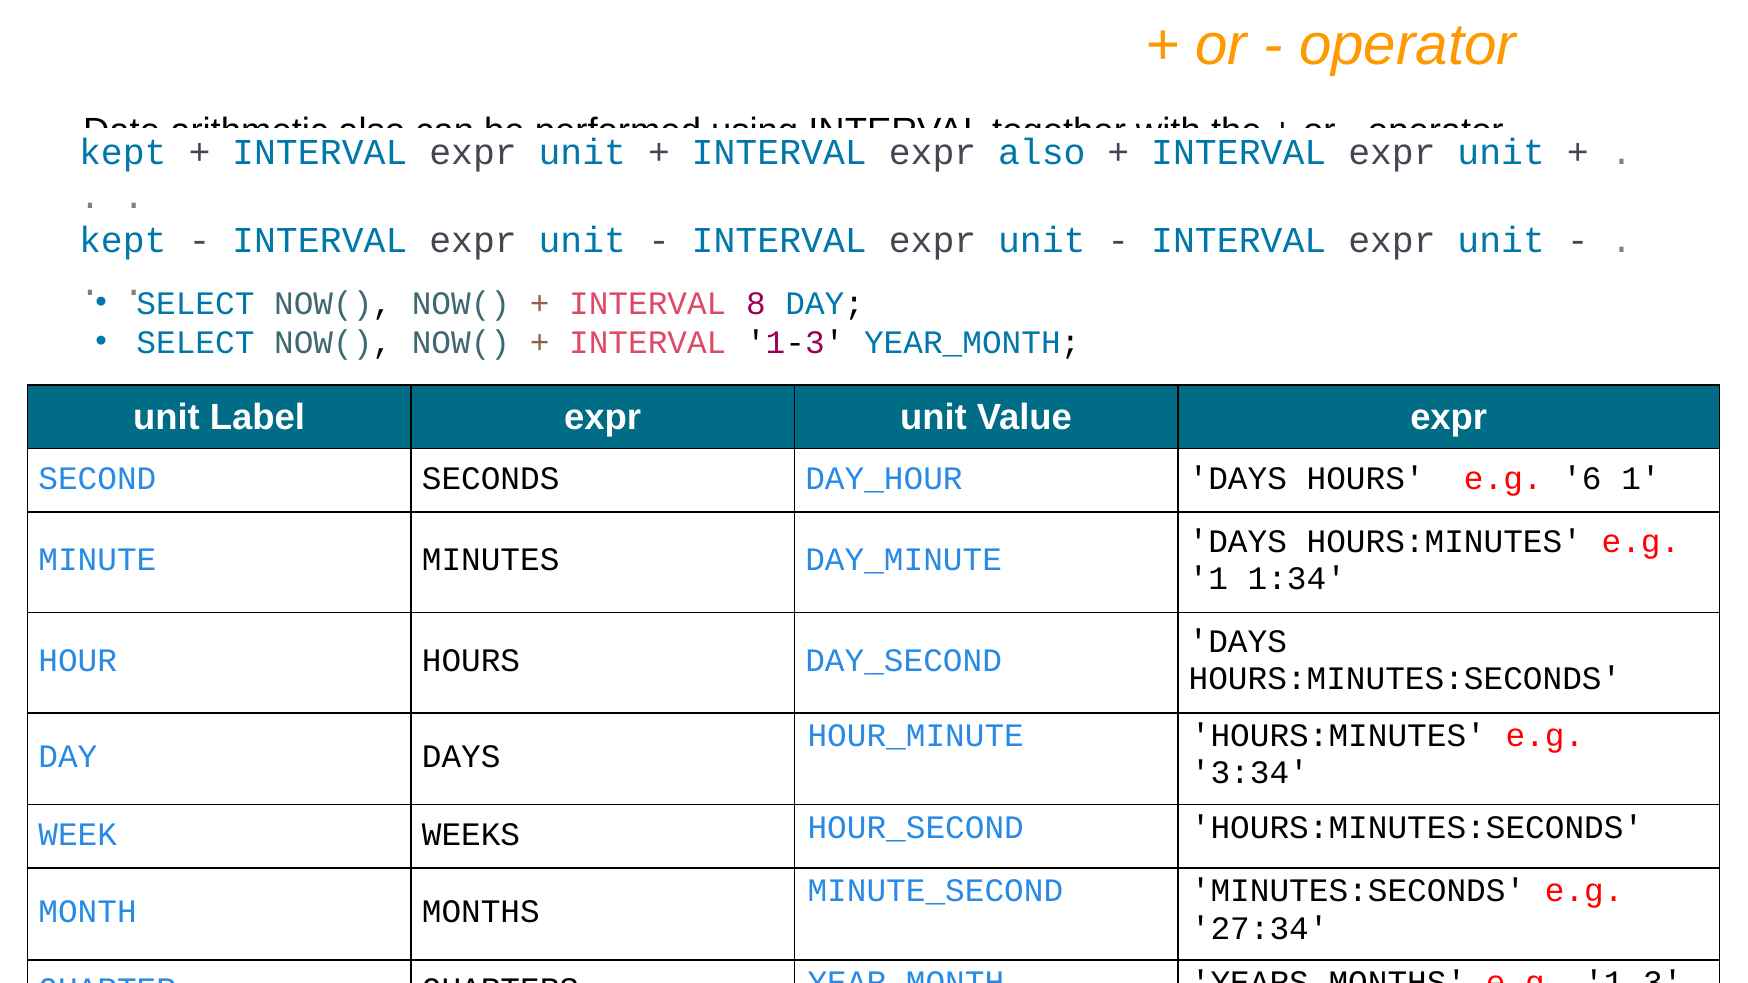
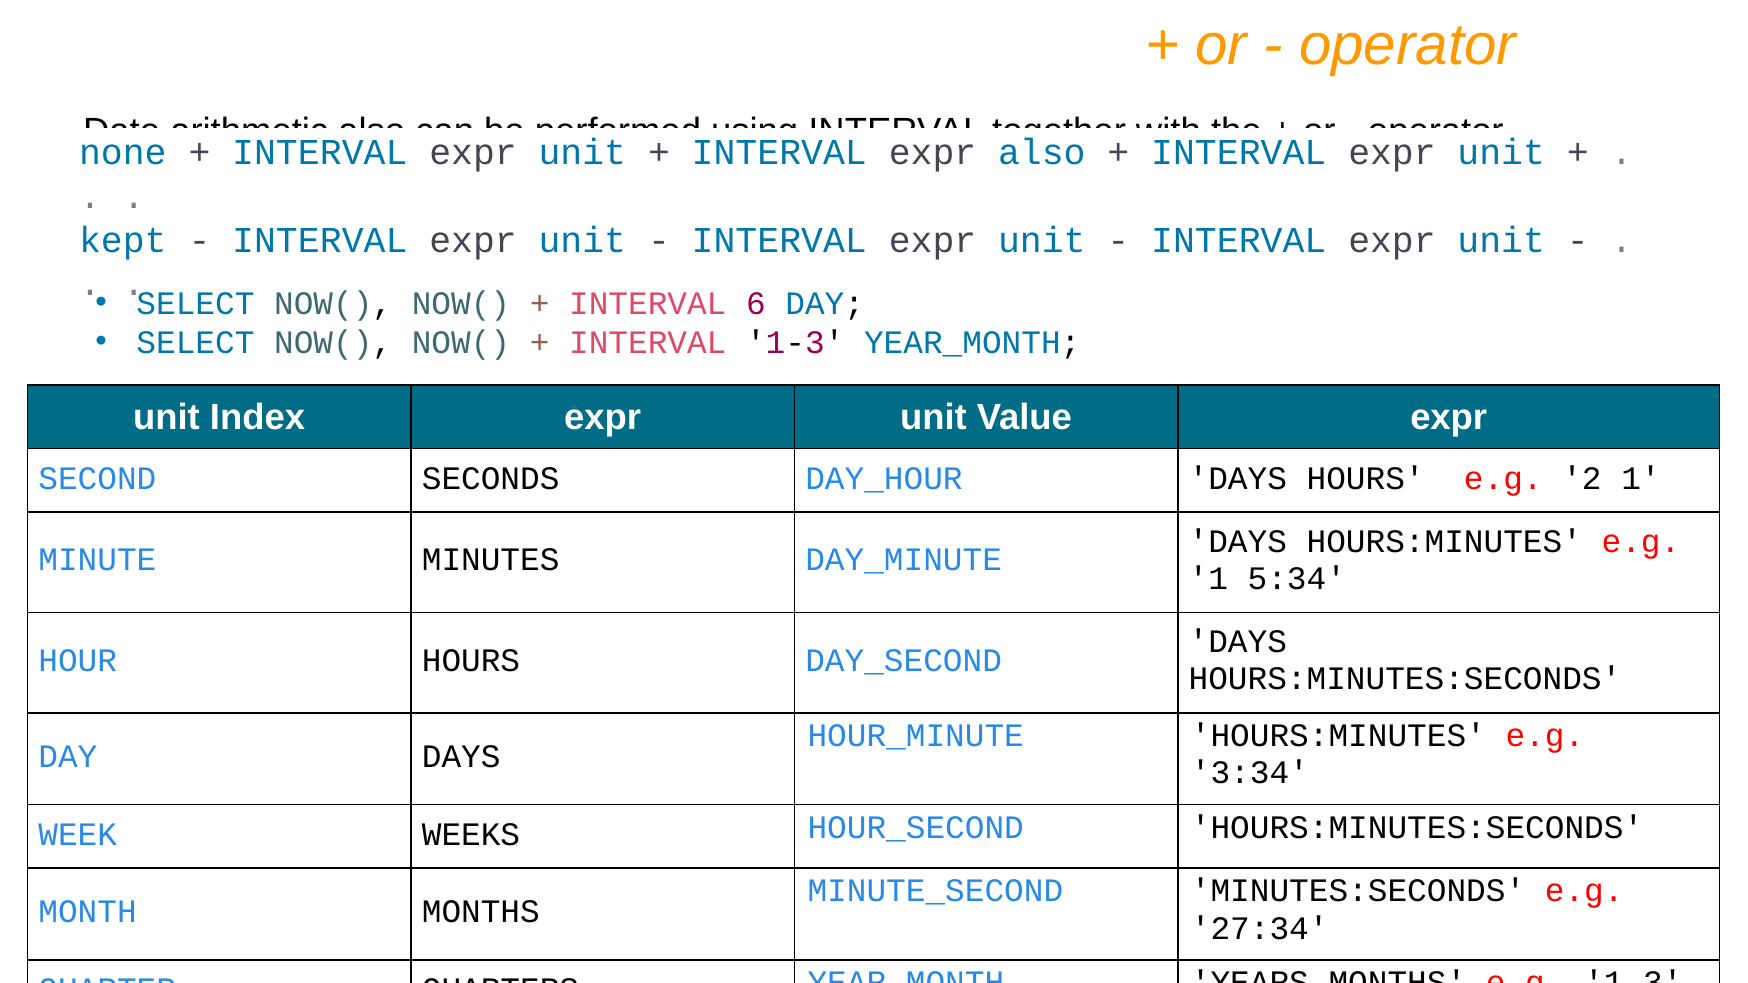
kept at (123, 153): kept -> none
8: 8 -> 6
Label: Label -> Index
6: 6 -> 2
1:34: 1:34 -> 5:34
